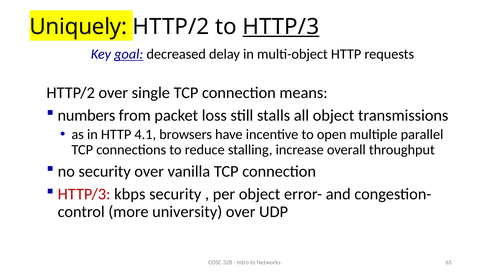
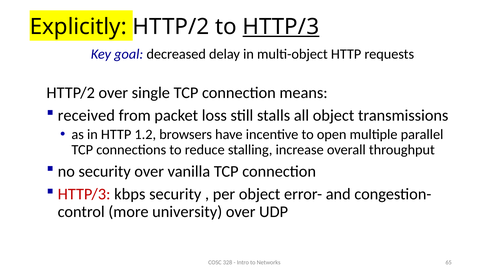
Uniquely: Uniquely -> Explicitly
goal underline: present -> none
numbers: numbers -> received
4.1: 4.1 -> 1.2
